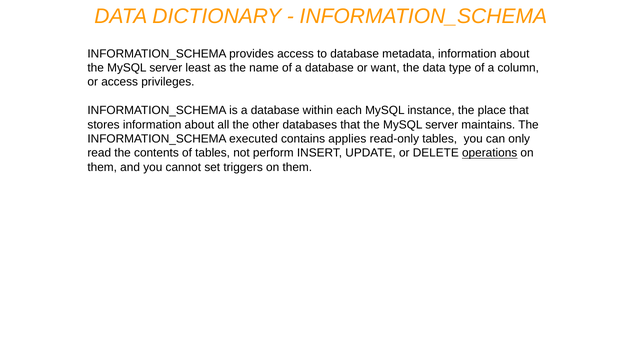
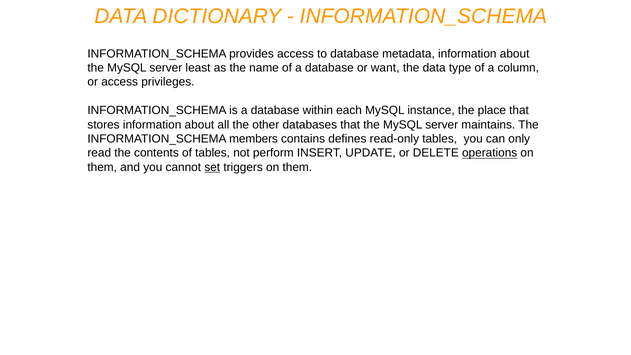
executed: executed -> members
applies: applies -> defines
set underline: none -> present
